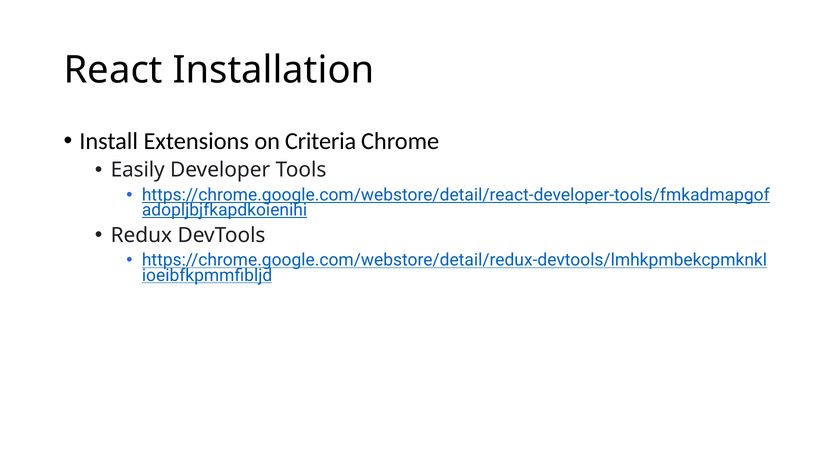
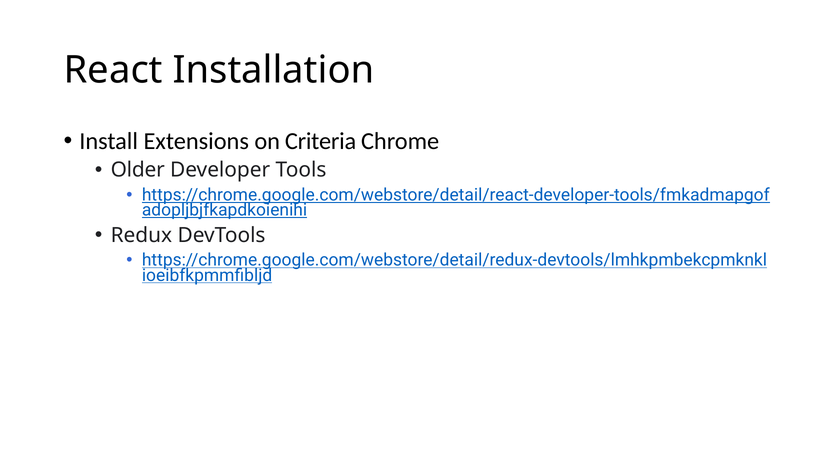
Easily: Easily -> Older
